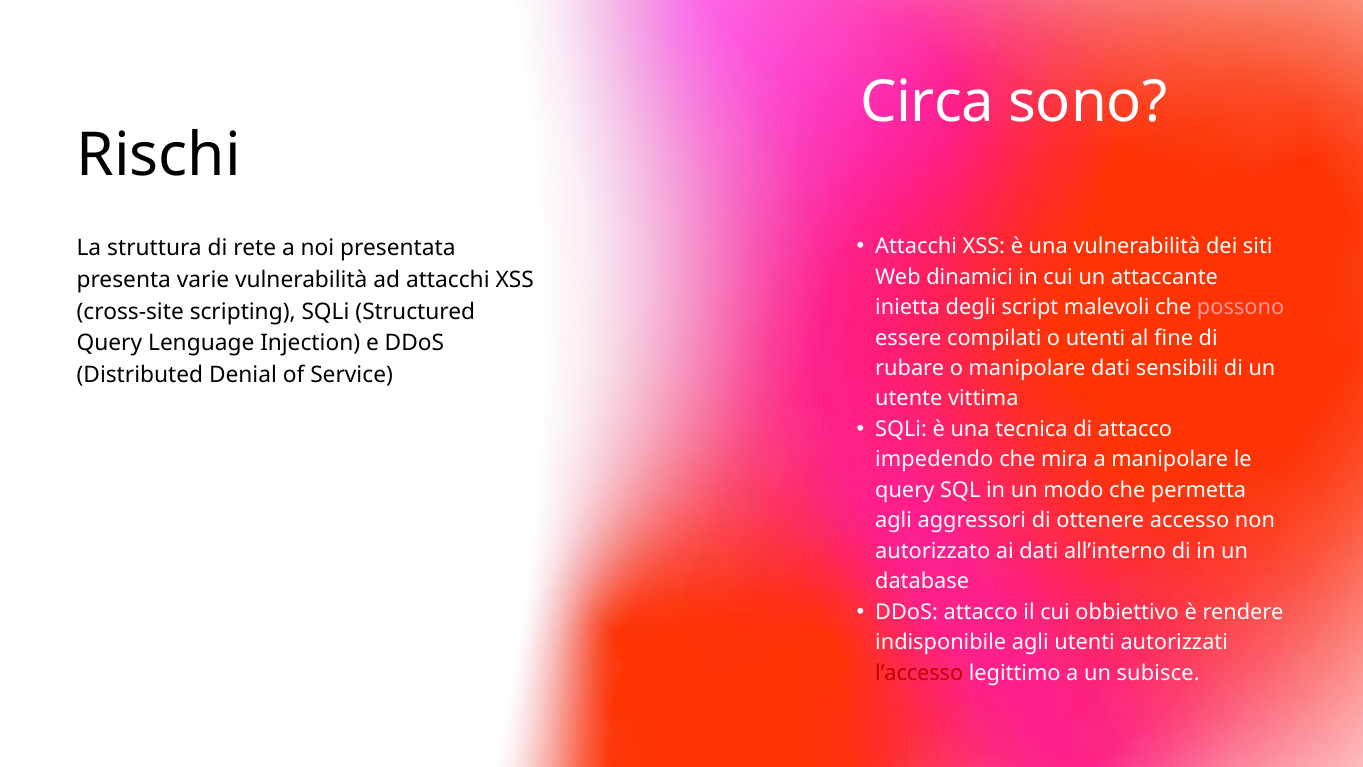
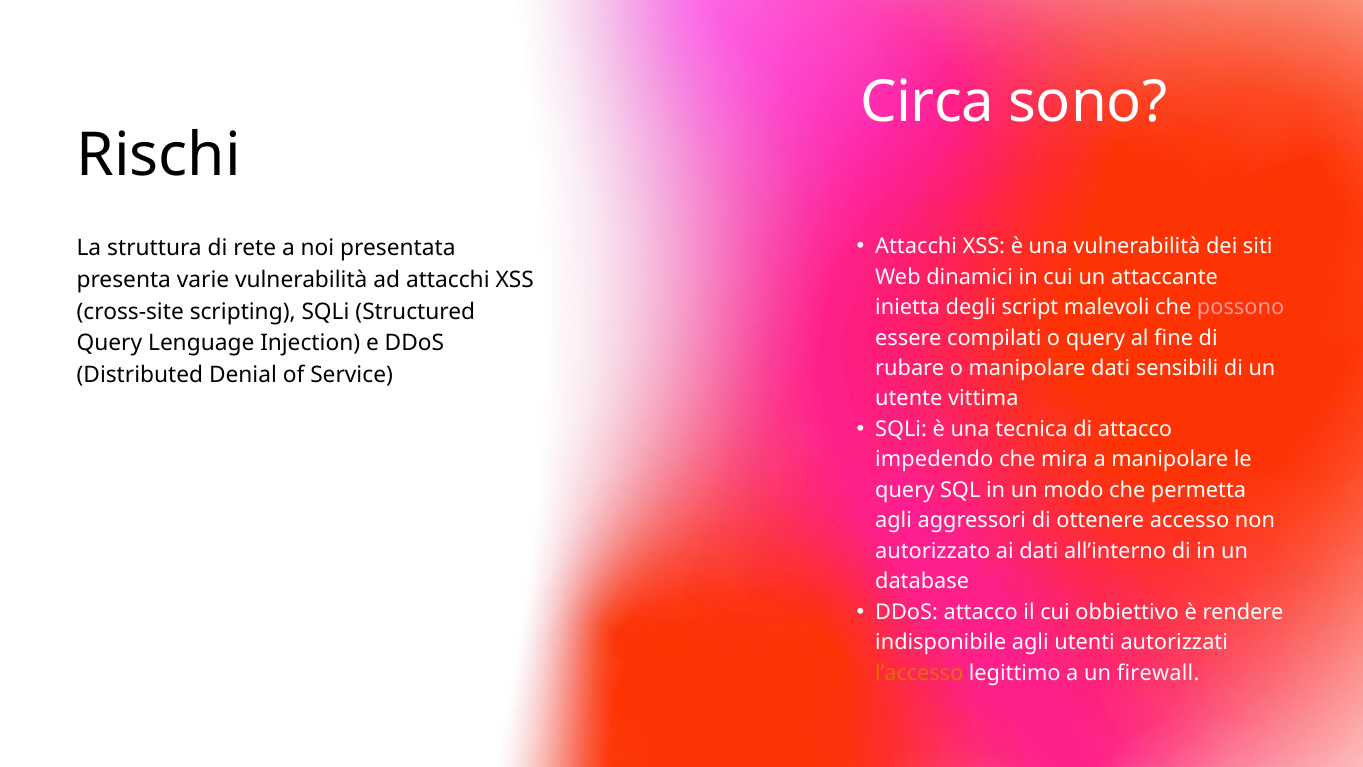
o utenti: utenti -> query
l’accesso colour: red -> orange
subisce: subisce -> firewall
